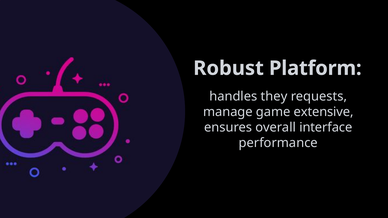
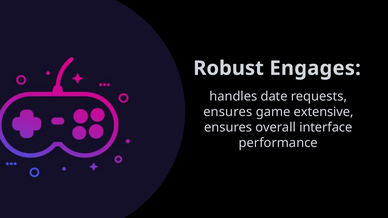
Platform: Platform -> Engages
they: they -> date
manage at (228, 112): manage -> ensures
